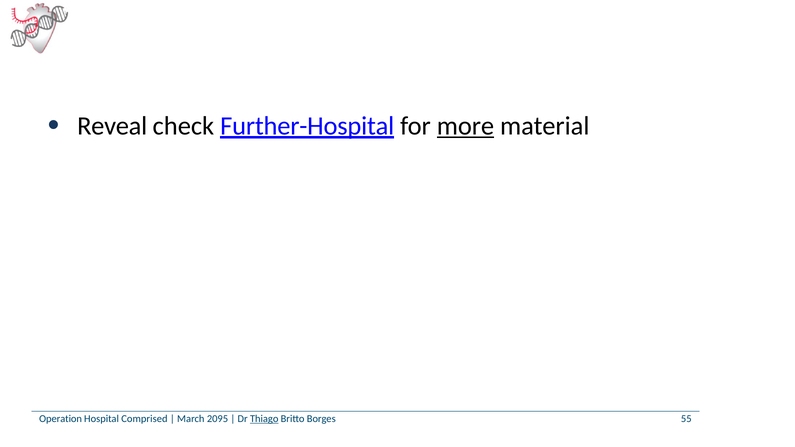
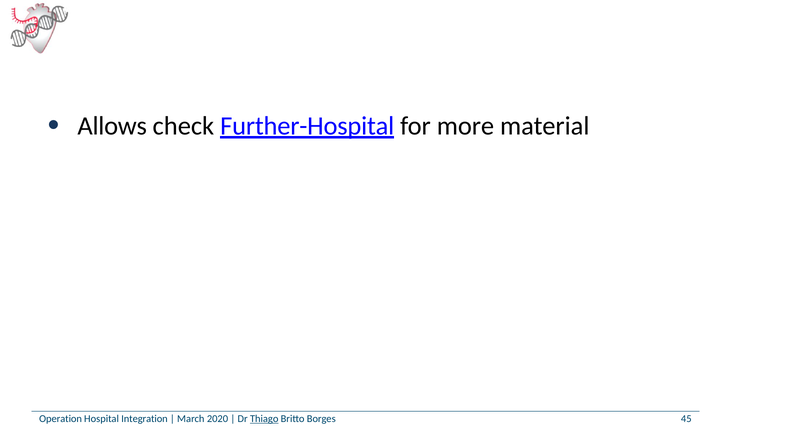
Reveal: Reveal -> Allows
more underline: present -> none
Comprised: Comprised -> Integration
2095: 2095 -> 2020
55: 55 -> 45
